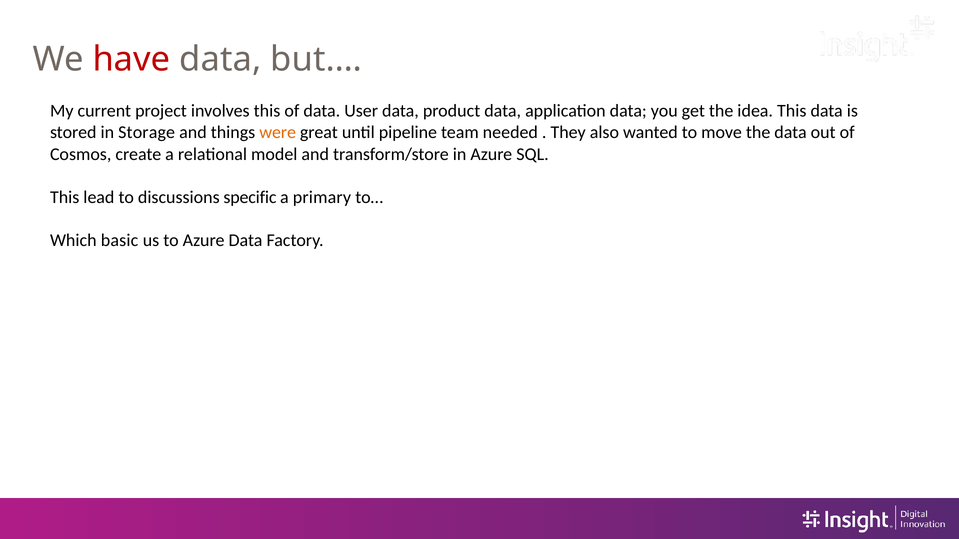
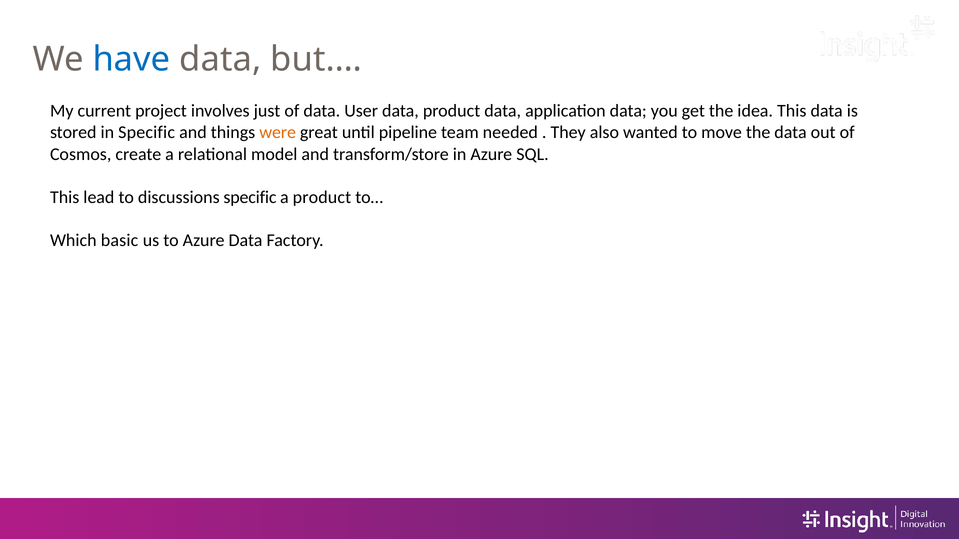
have colour: red -> blue
involves this: this -> just
in Storage: Storage -> Specific
a primary: primary -> product
